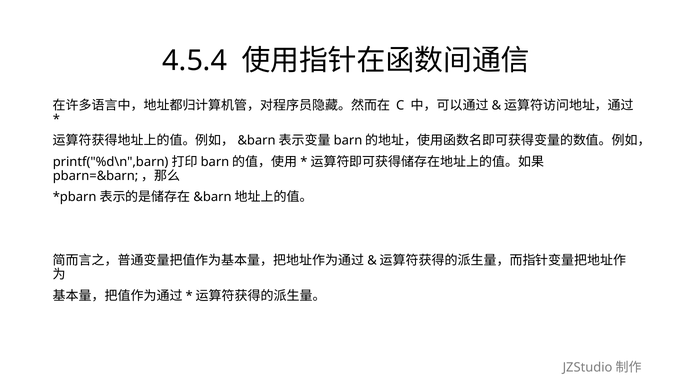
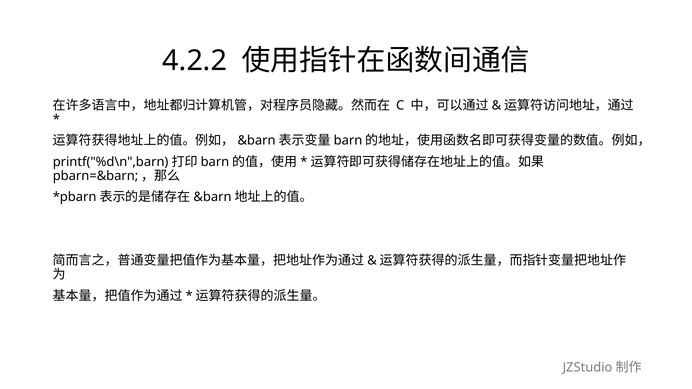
4.5.4: 4.5.4 -> 4.2.2
